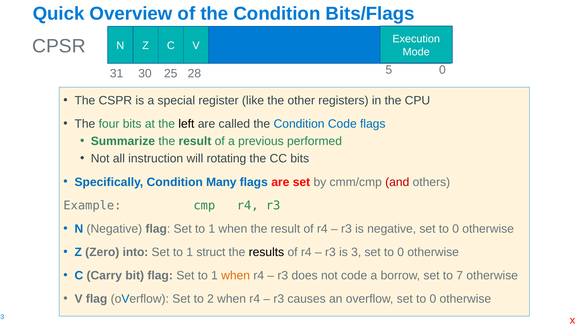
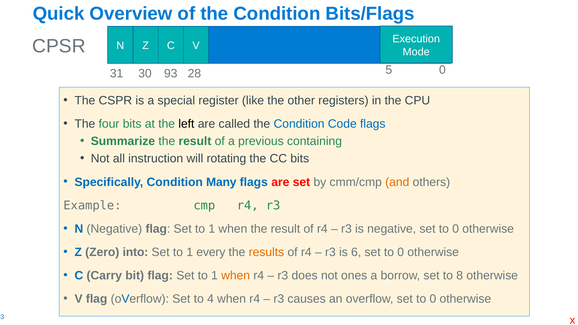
25: 25 -> 93
performed: performed -> containing
and colour: red -> orange
struct: struct -> every
results colour: black -> orange
3: 3 -> 6
not code: code -> ones
7: 7 -> 8
2: 2 -> 4
